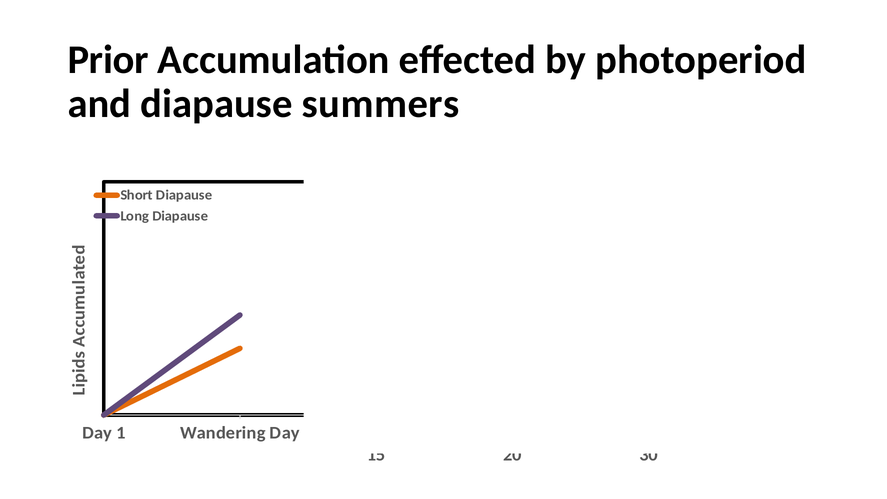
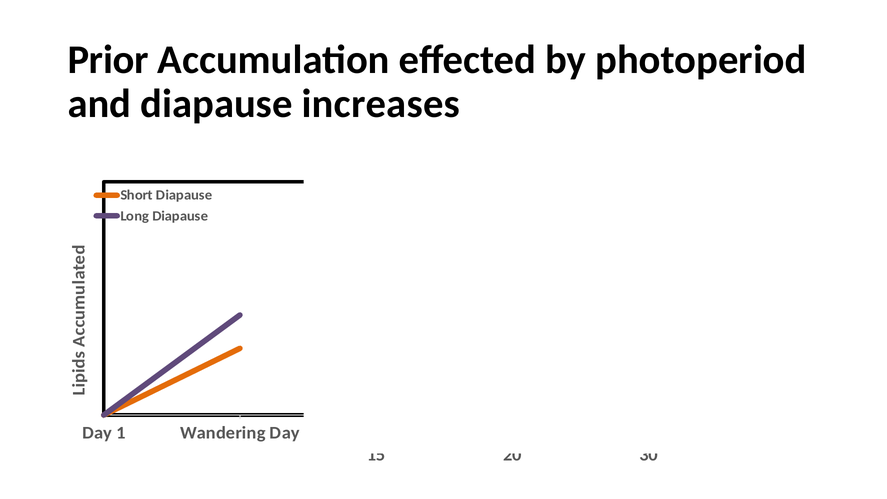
summers: summers -> increases
